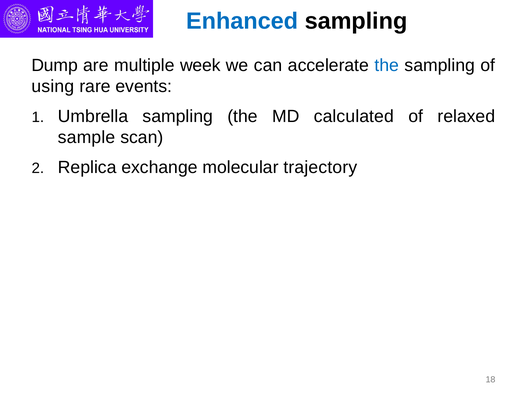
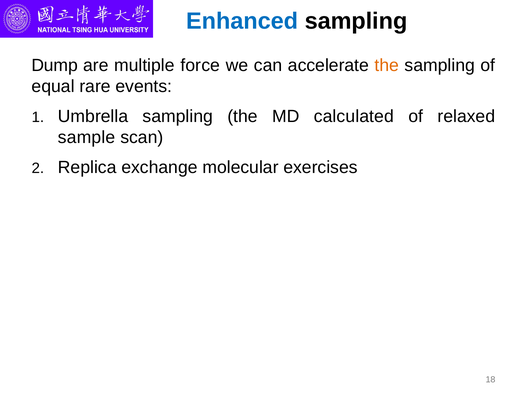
week: week -> force
the at (387, 65) colour: blue -> orange
using: using -> equal
trajectory: trajectory -> exercises
